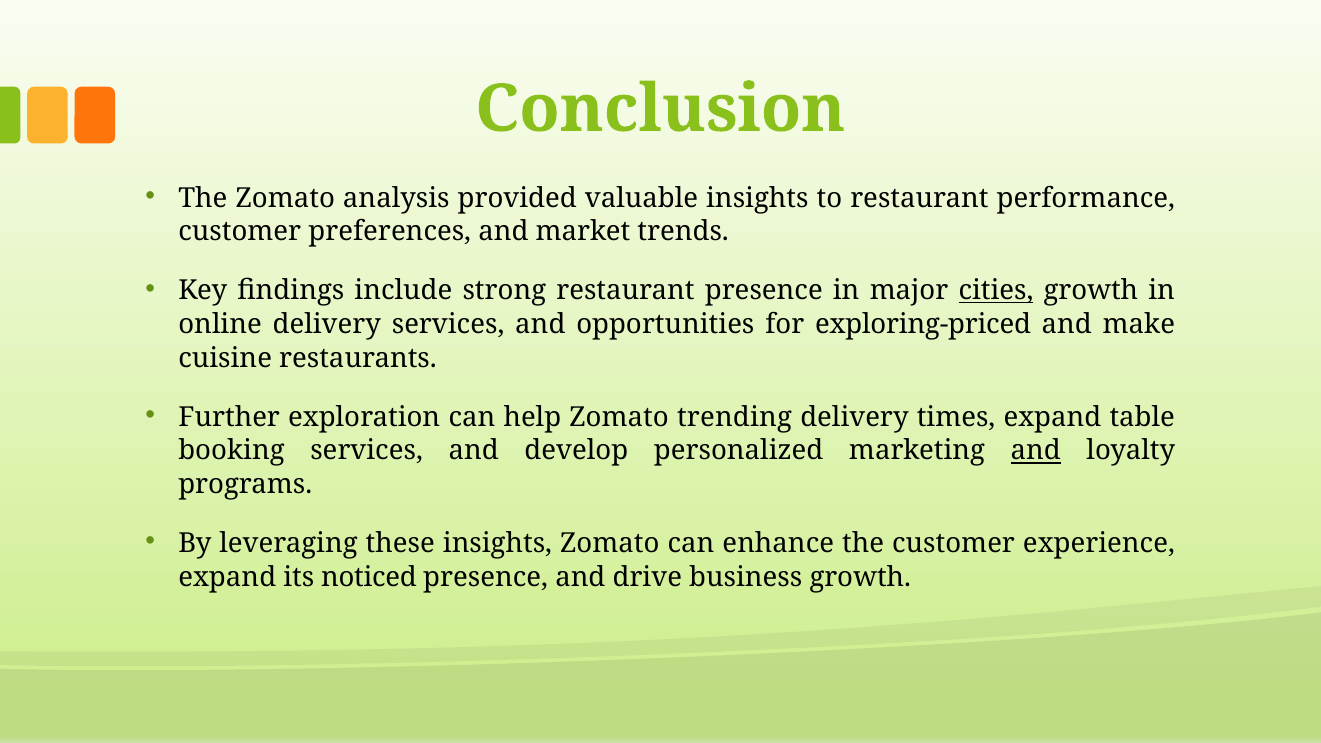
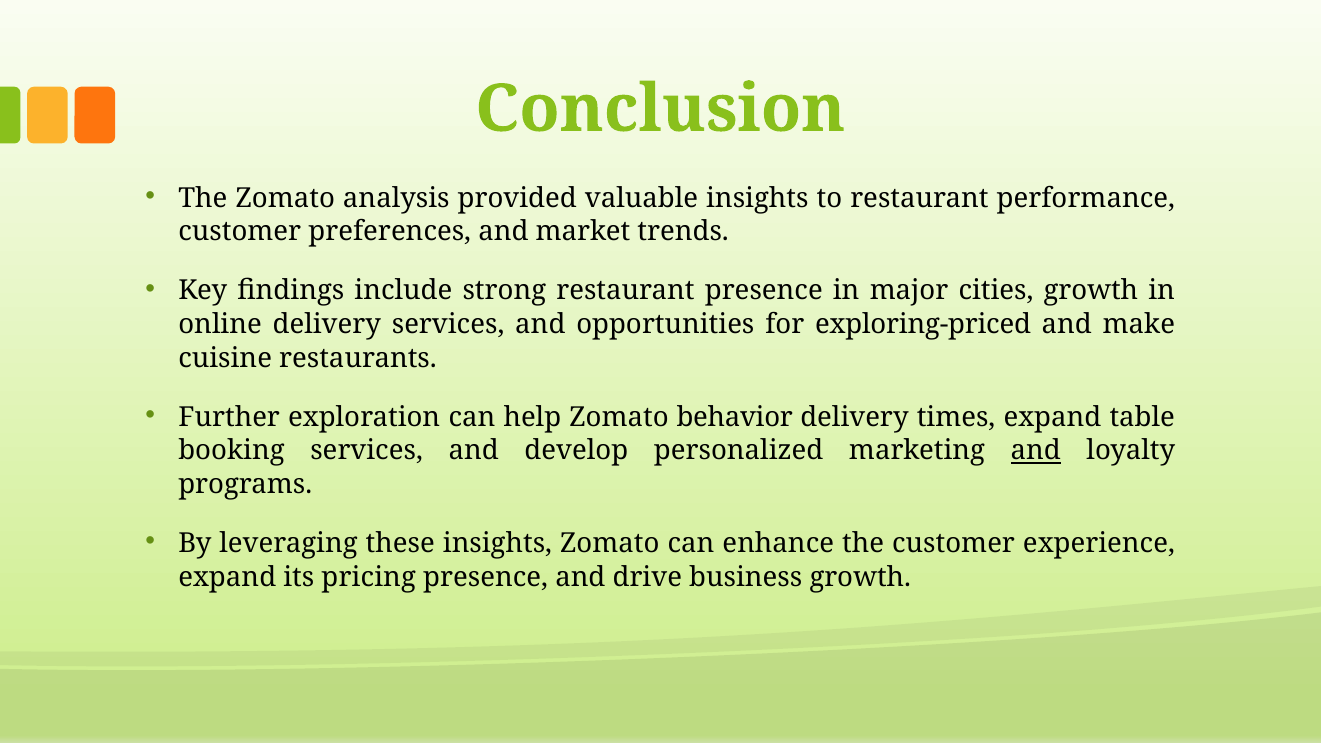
cities underline: present -> none
trending: trending -> behavior
noticed: noticed -> pricing
